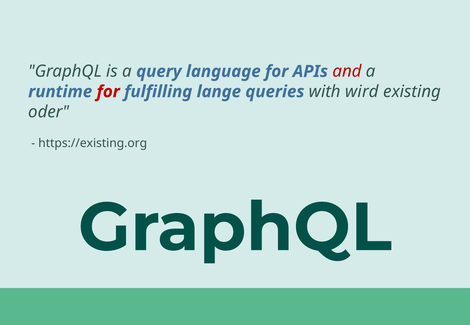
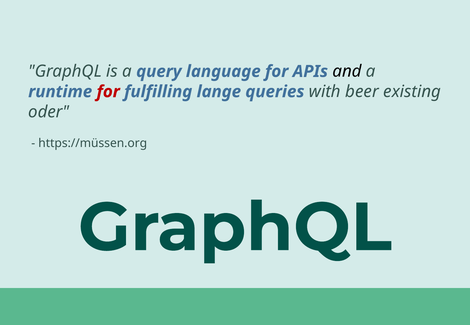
and colour: red -> black
wird: wird -> beer
https://existing.org: https://existing.org -> https://müssen.org
